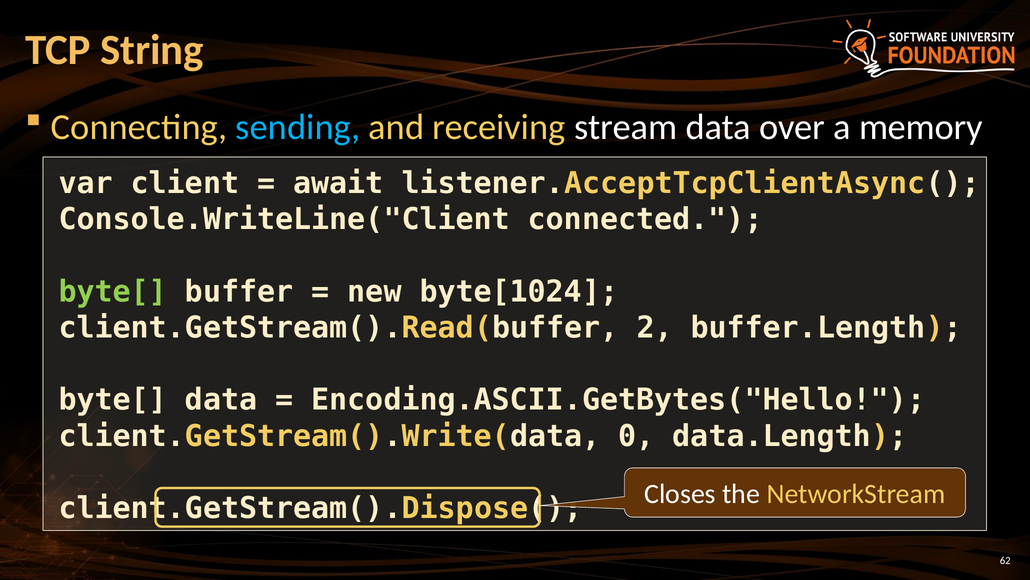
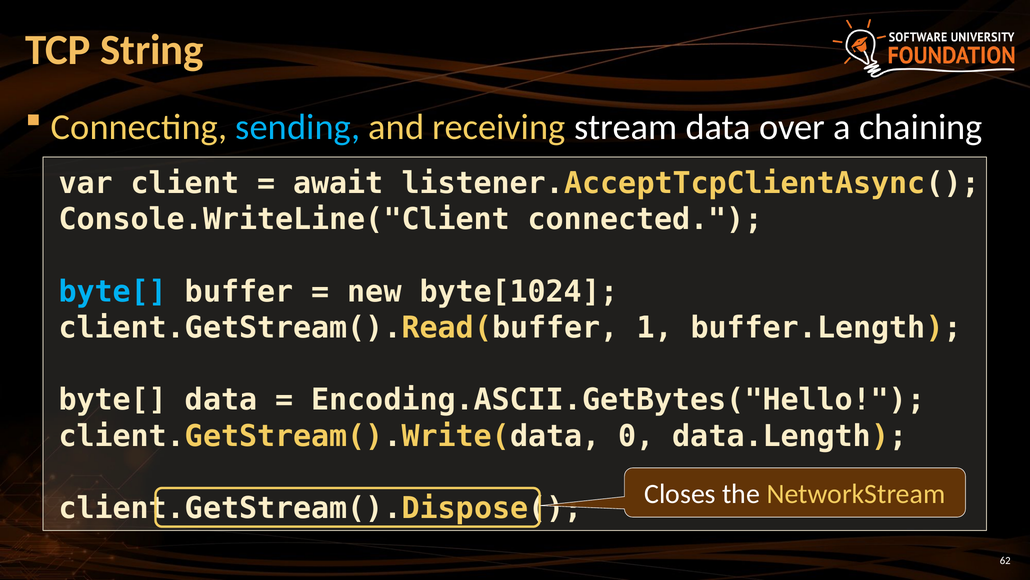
memory: memory -> chaining
byte[ at (113, 291) colour: light green -> light blue
2: 2 -> 1
